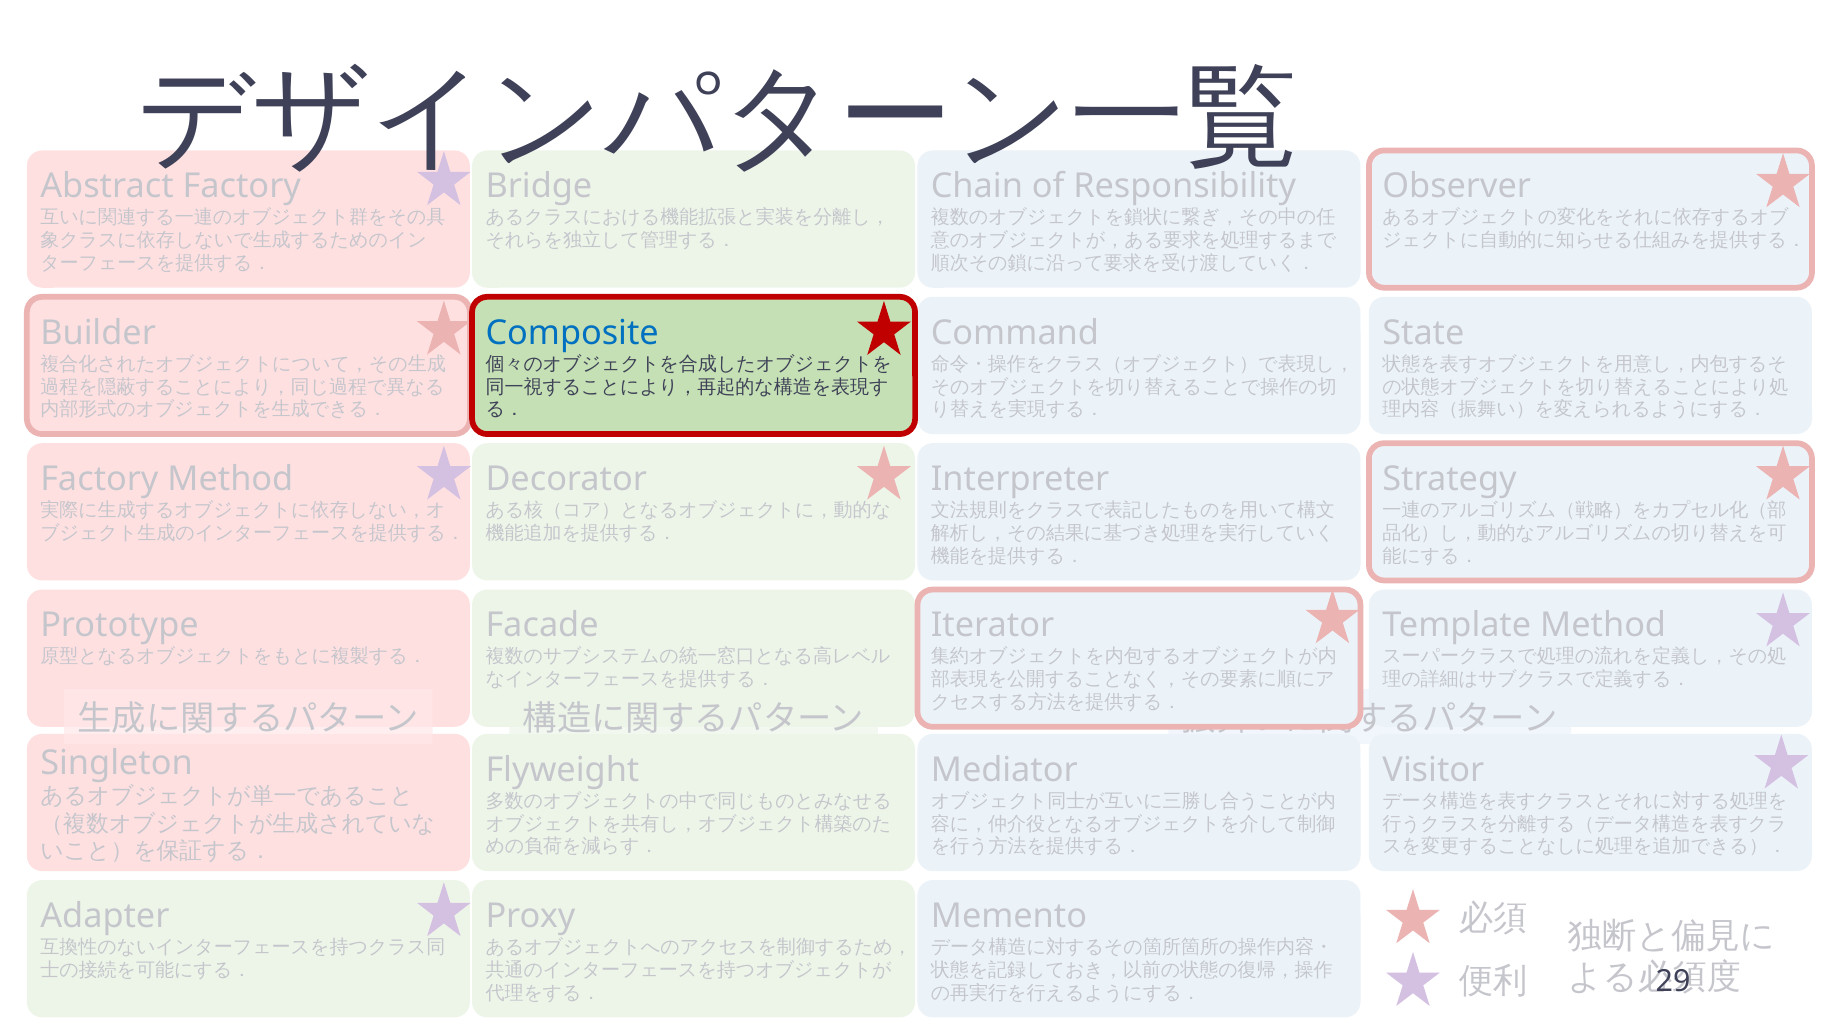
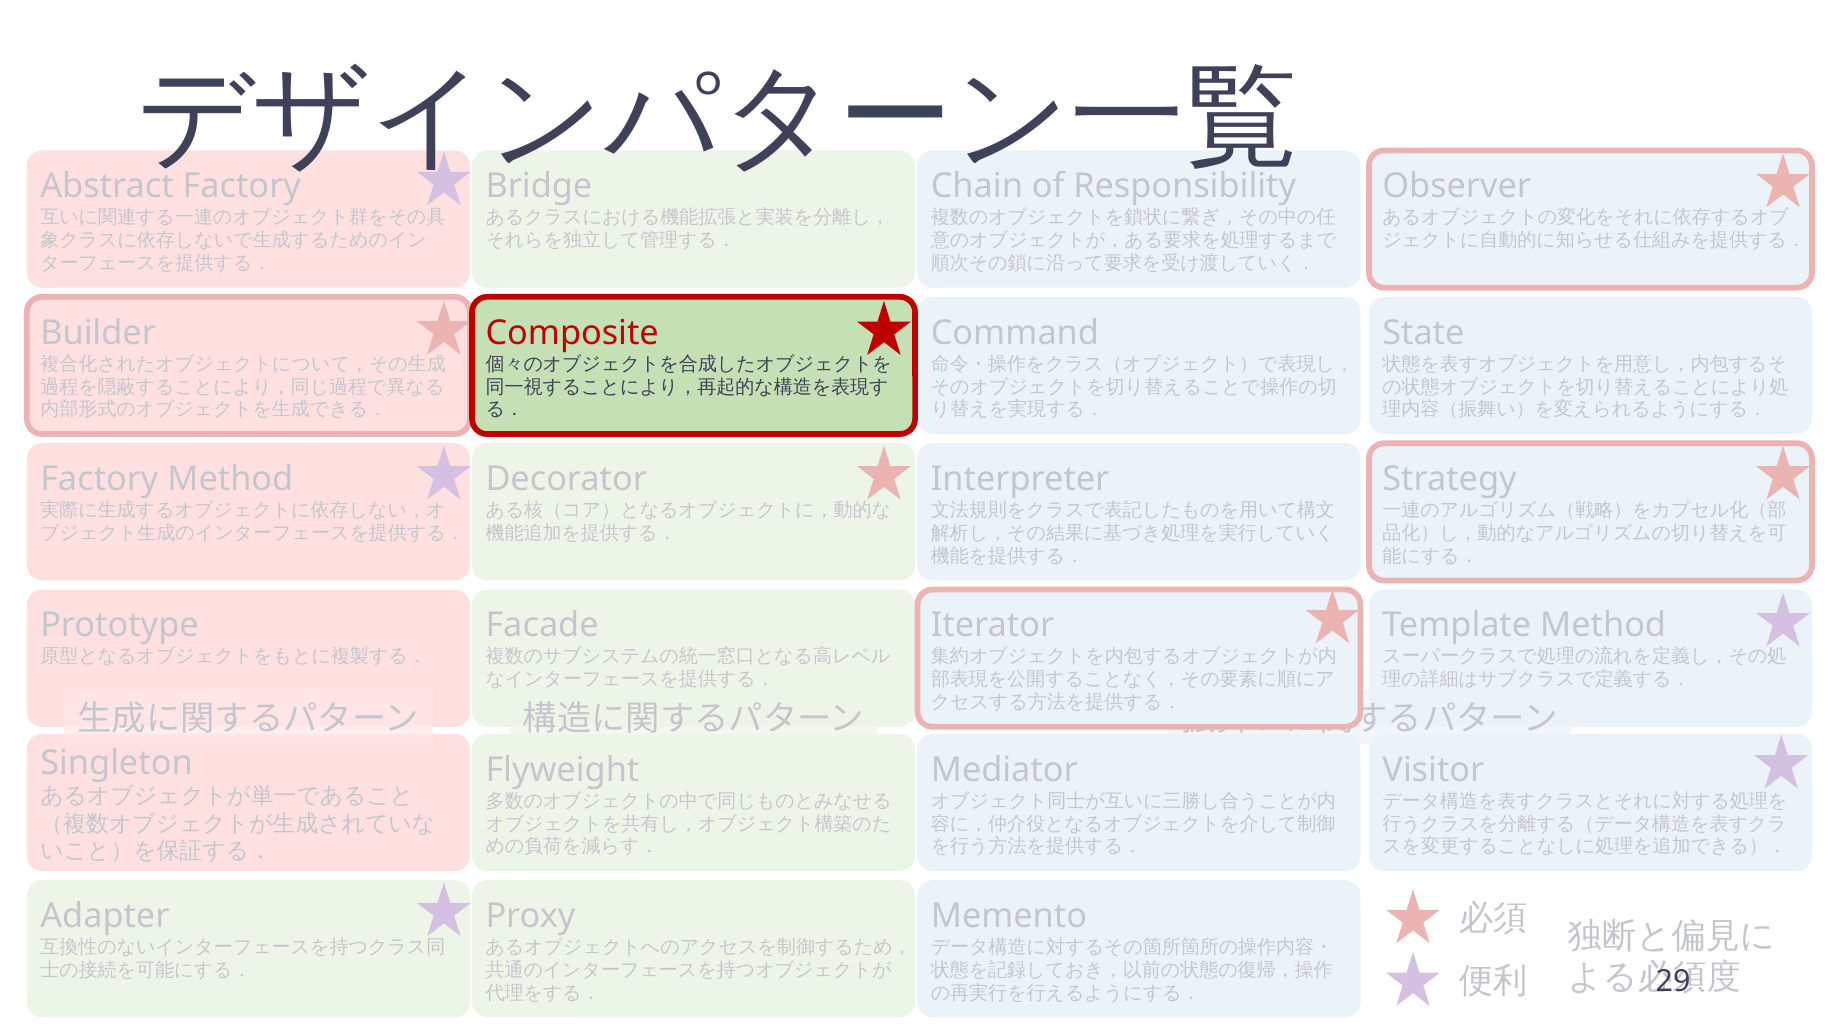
Composite colour: blue -> red
